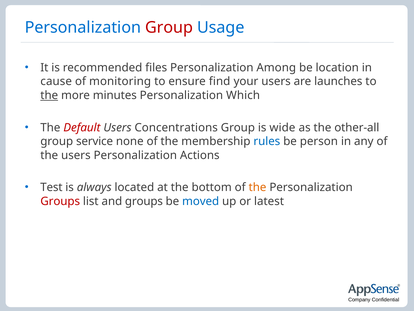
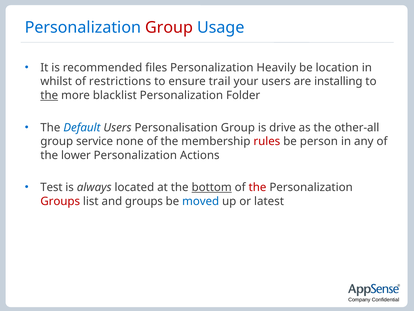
Among: Among -> Heavily
cause: cause -> whilst
monitoring: monitoring -> restrictions
find: find -> trail
launches: launches -> installing
minutes: minutes -> blacklist
Which: Which -> Folder
Default colour: red -> blue
Concentrations: Concentrations -> Personalisation
wide: wide -> drive
rules colour: blue -> red
the users: users -> lower
bottom underline: none -> present
the at (258, 187) colour: orange -> red
